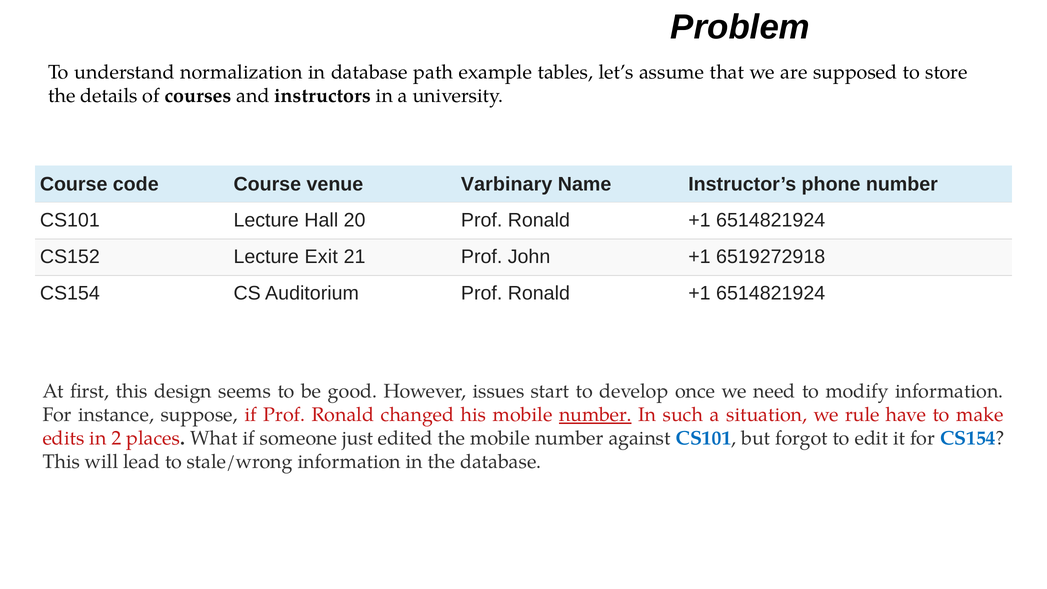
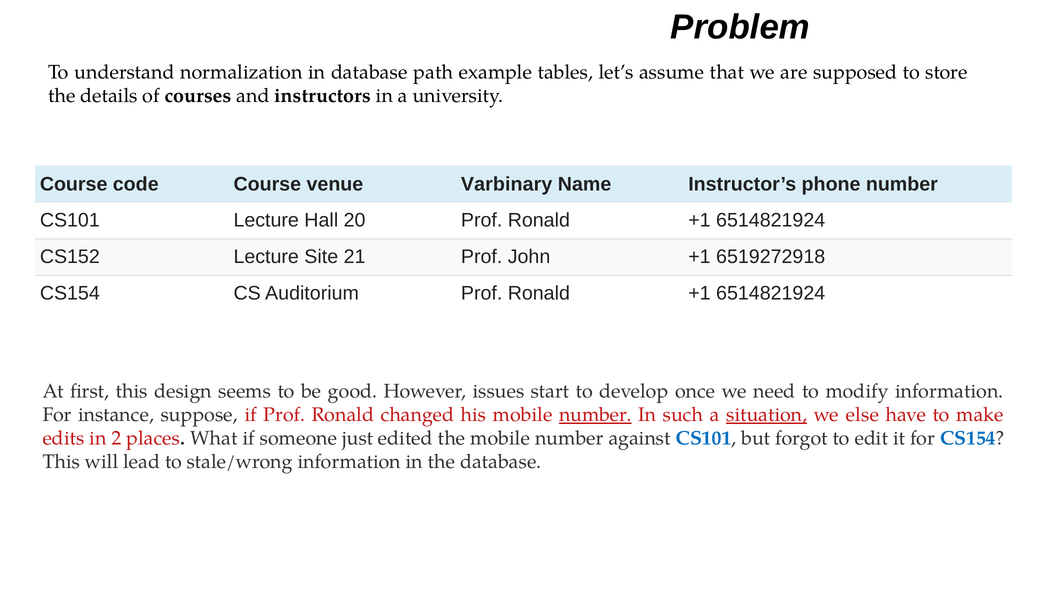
Exit: Exit -> Site
situation underline: none -> present
rule: rule -> else
